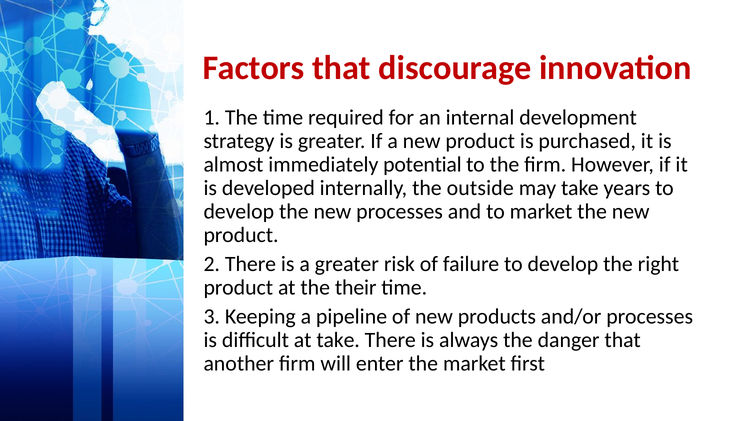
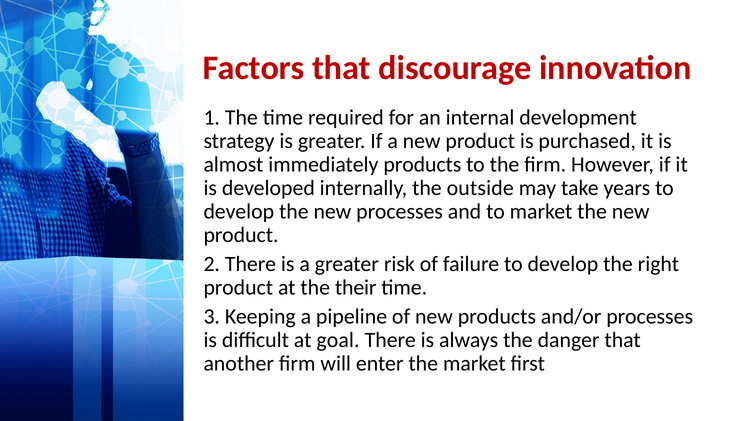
immediately potential: potential -> products
at take: take -> goal
